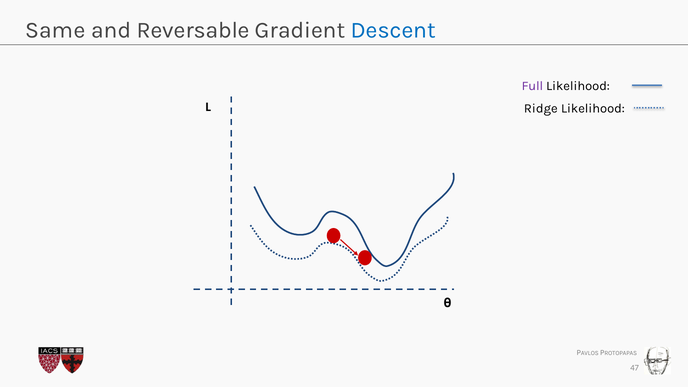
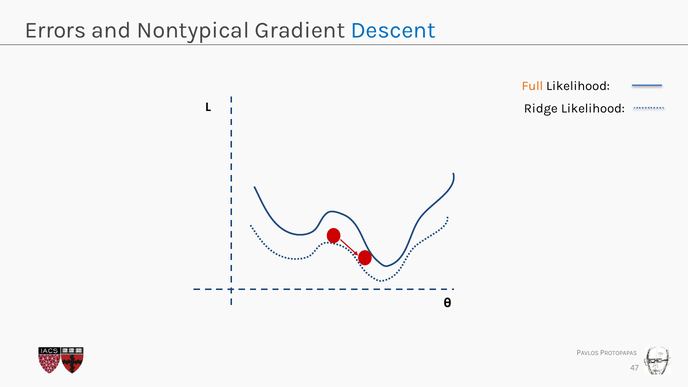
Same: Same -> Errors
Reversable: Reversable -> Nontypical
Full colour: purple -> orange
